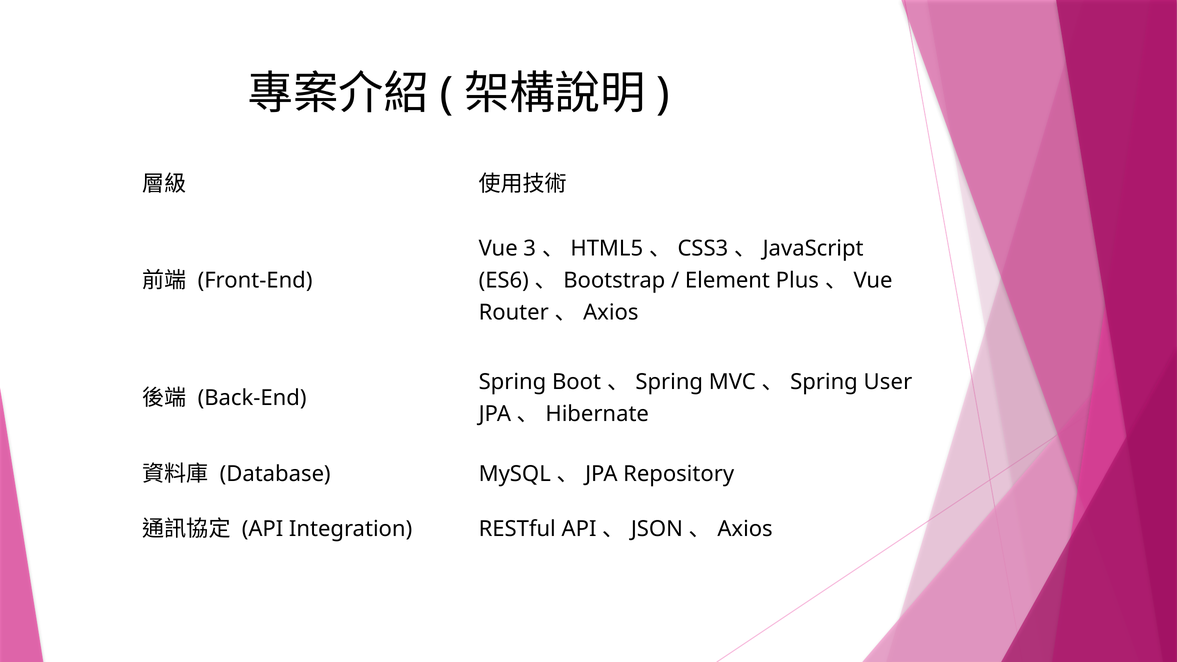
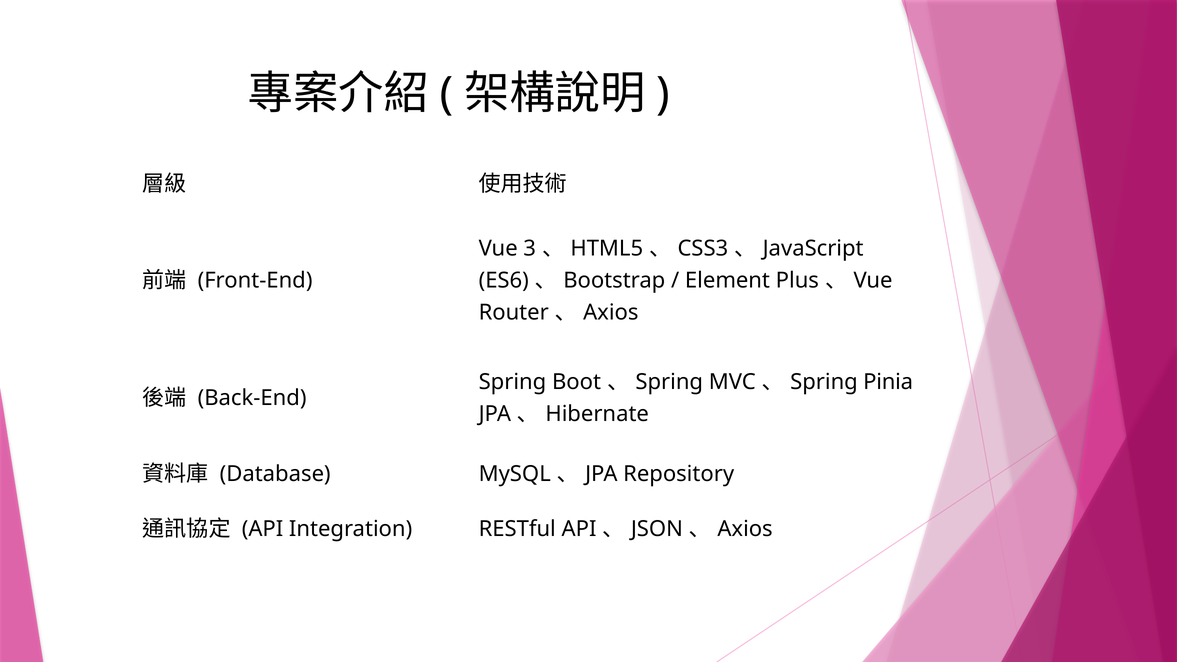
User: User -> Pinia
